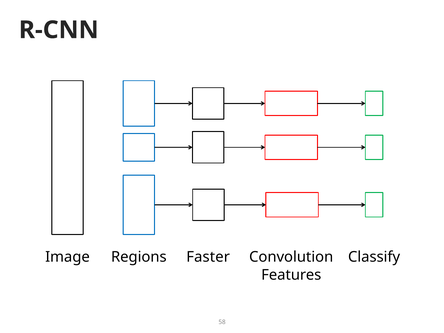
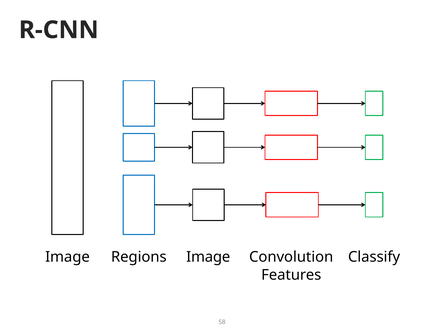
Regions Faster: Faster -> Image
